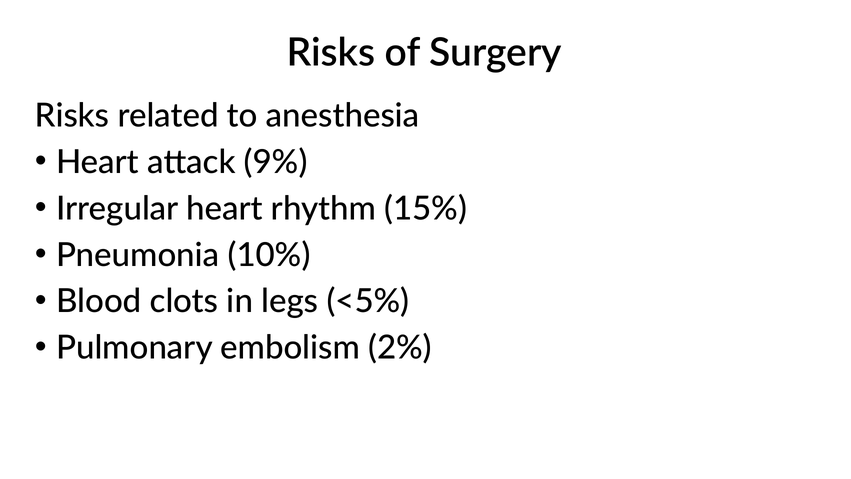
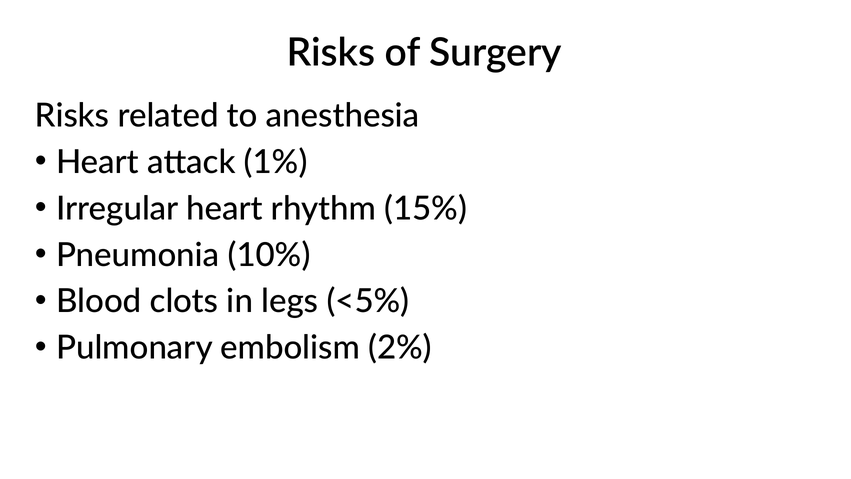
9%: 9% -> 1%
